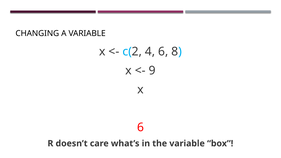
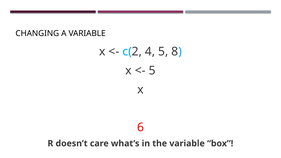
4 6: 6 -> 5
9 at (152, 71): 9 -> 5
